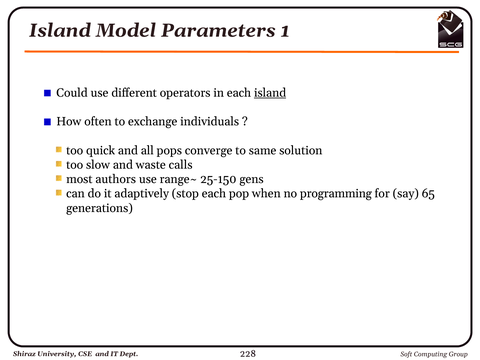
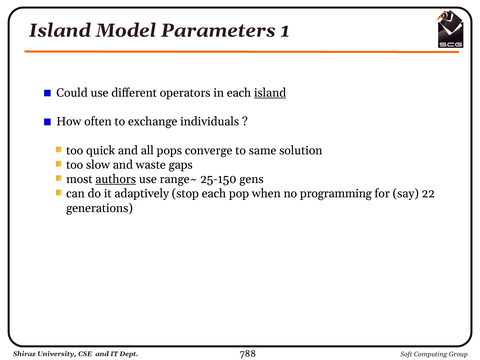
calls: calls -> gaps
authors underline: none -> present
65: 65 -> 22
228: 228 -> 788
